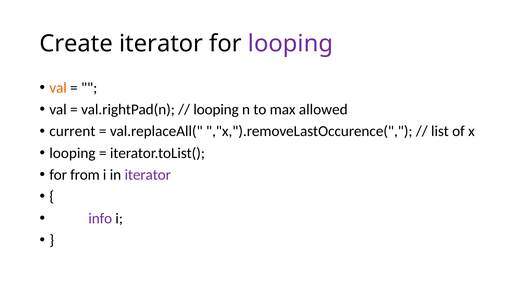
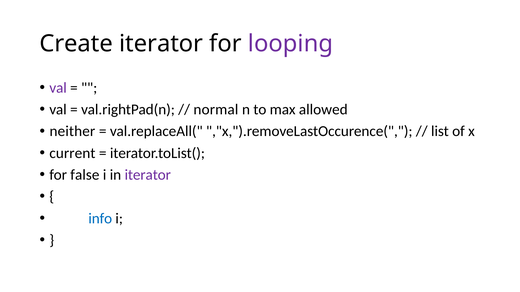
val at (58, 88) colour: orange -> purple
looping at (216, 110): looping -> normal
current: current -> neither
looping at (72, 153): looping -> current
from: from -> false
info colour: purple -> blue
